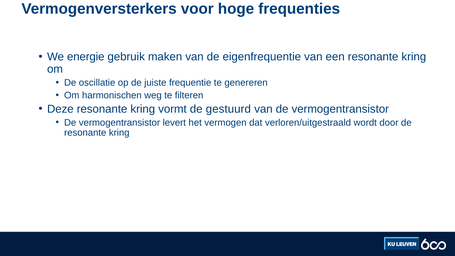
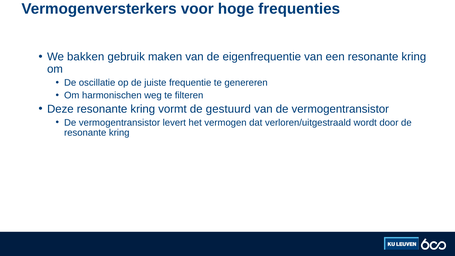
energie: energie -> bakken
